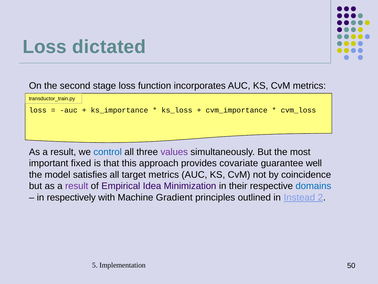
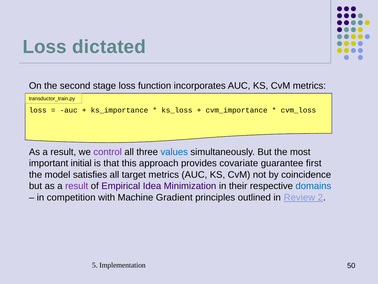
control colour: blue -> purple
values colour: purple -> blue
fixed: fixed -> initial
well: well -> first
respectively: respectively -> competition
Instead: Instead -> Review
